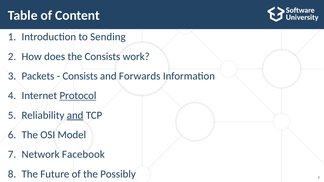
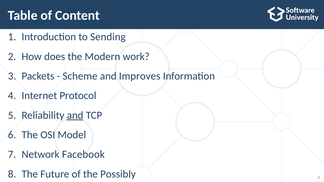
the Consists: Consists -> Modern
Consists at (80, 76): Consists -> Scheme
Forwards: Forwards -> Improves
Protocol underline: present -> none
